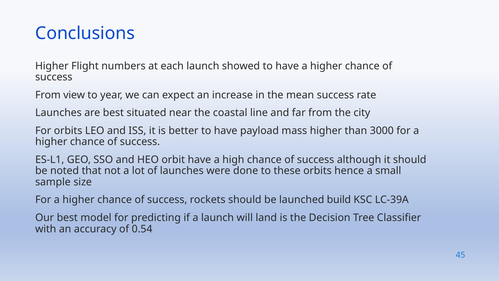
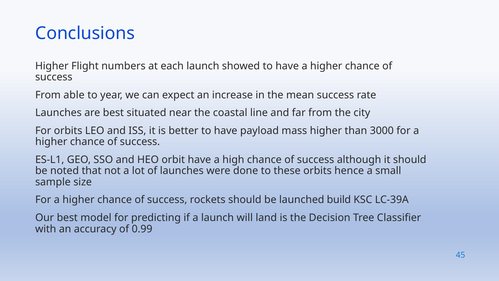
view: view -> able
0.54: 0.54 -> 0.99
